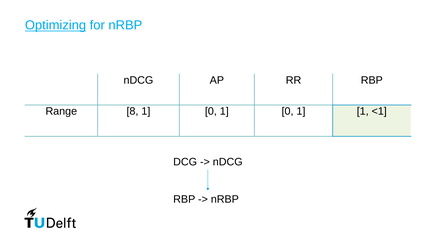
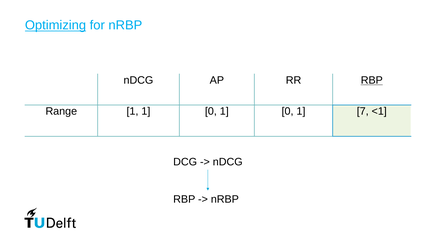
RBP at (372, 80) underline: none -> present
Range 8: 8 -> 1
1 1: 1 -> 7
